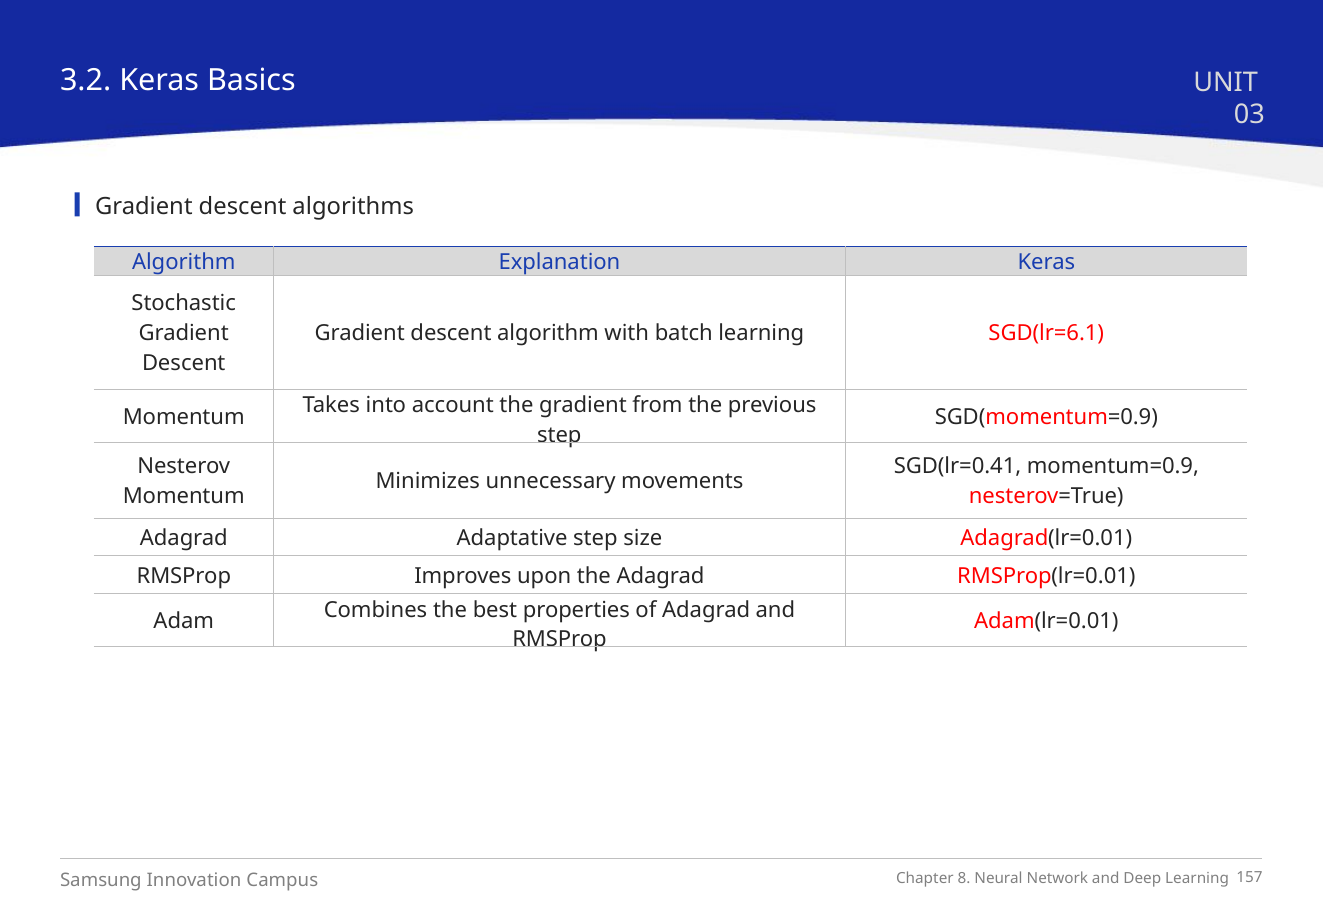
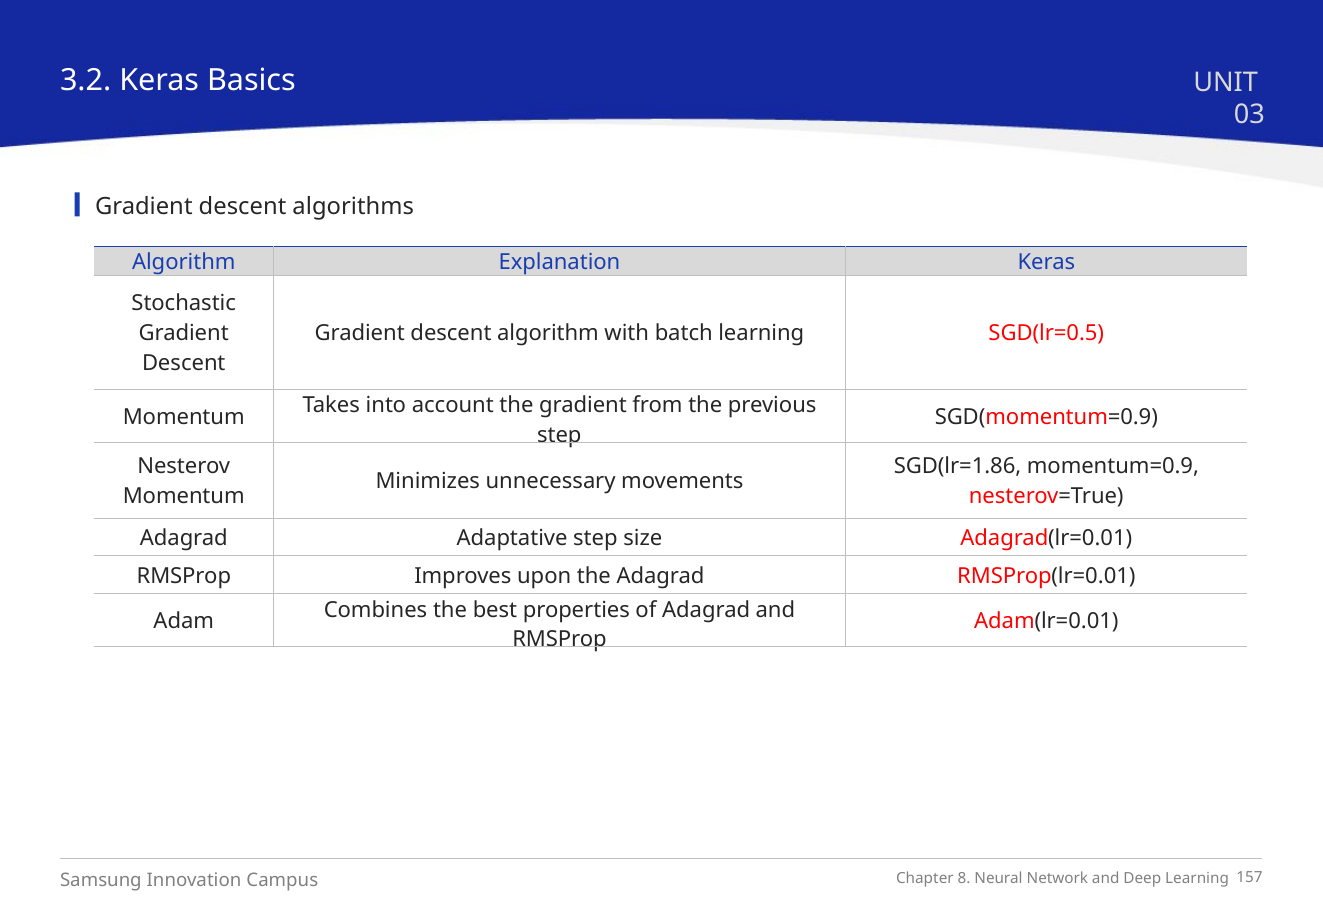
SGD(lr=6.1: SGD(lr=6.1 -> SGD(lr=0.5
SGD(lr=0.41: SGD(lr=0.41 -> SGD(lr=1.86
